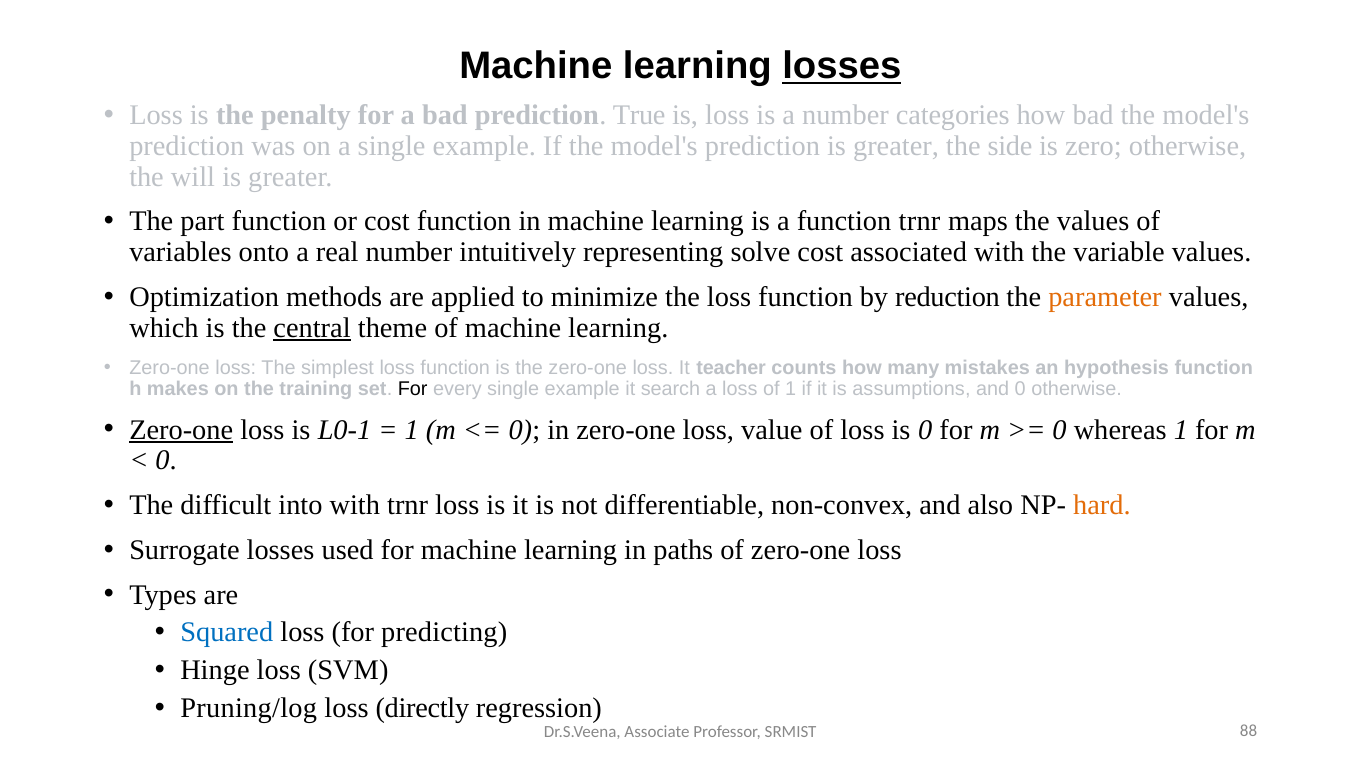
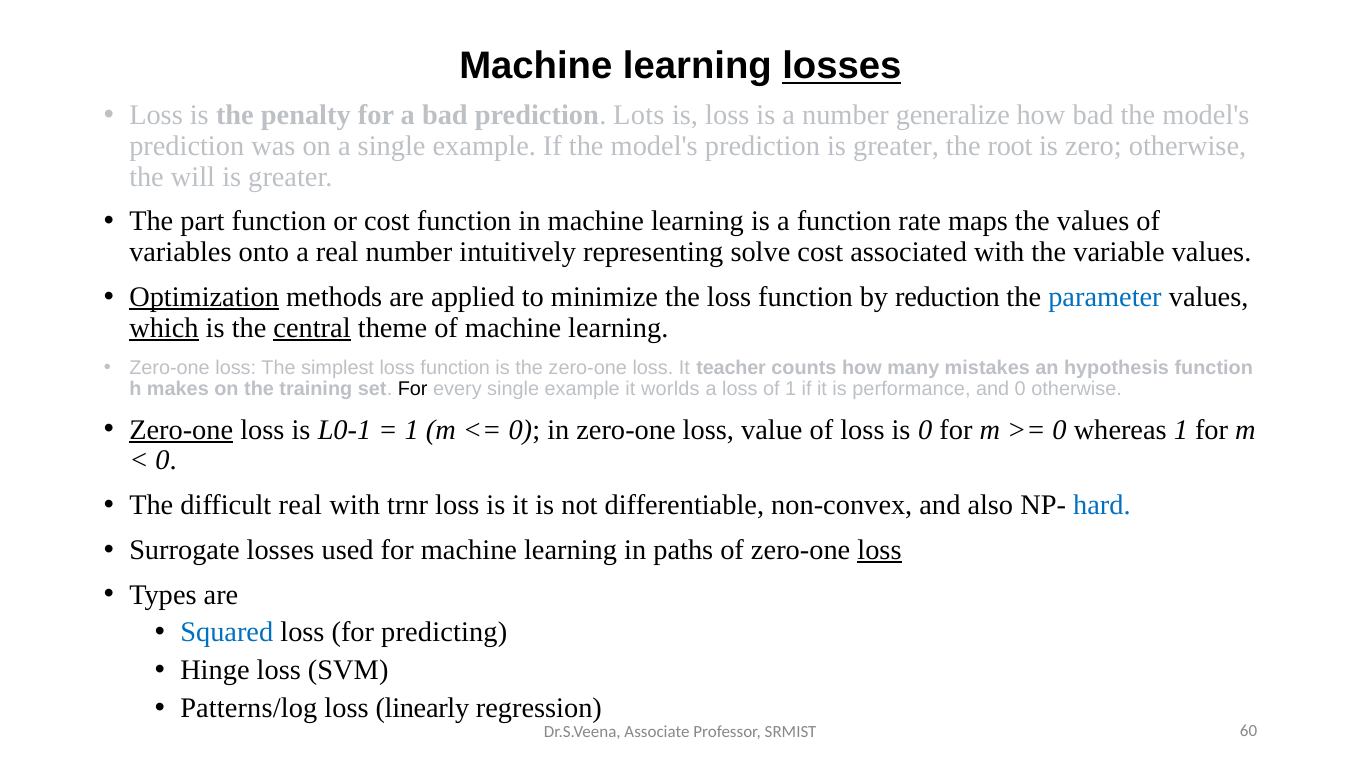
True: True -> Lots
categories: categories -> generalize
side: side -> root
function trnr: trnr -> rate
Optimization underline: none -> present
parameter colour: orange -> blue
which underline: none -> present
search: search -> worlds
assumptions: assumptions -> performance
difficult into: into -> real
hard colour: orange -> blue
loss at (879, 550) underline: none -> present
Pruning/log: Pruning/log -> Patterns/log
directly: directly -> linearly
88: 88 -> 60
